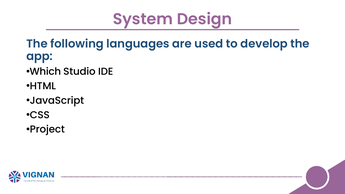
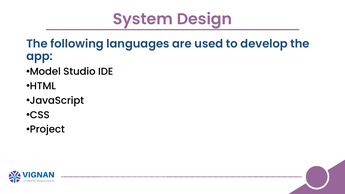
Which: Which -> Model
